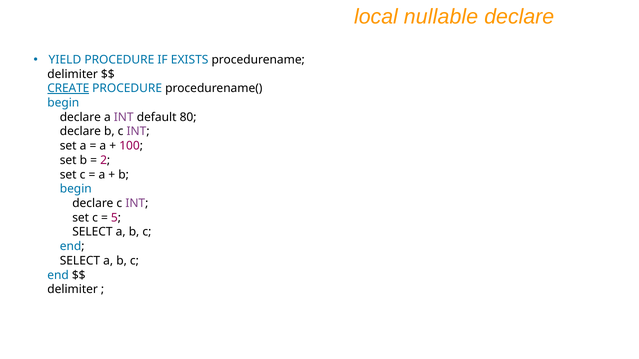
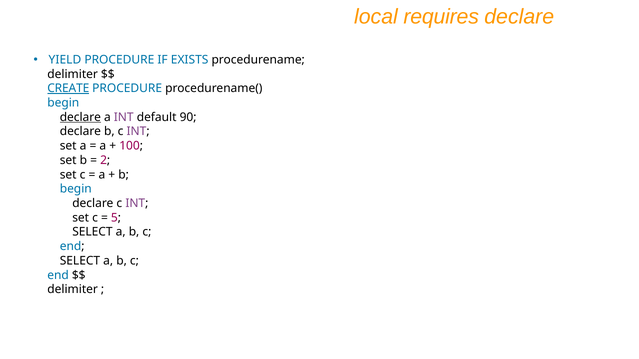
nullable: nullable -> requires
declare at (80, 117) underline: none -> present
80: 80 -> 90
